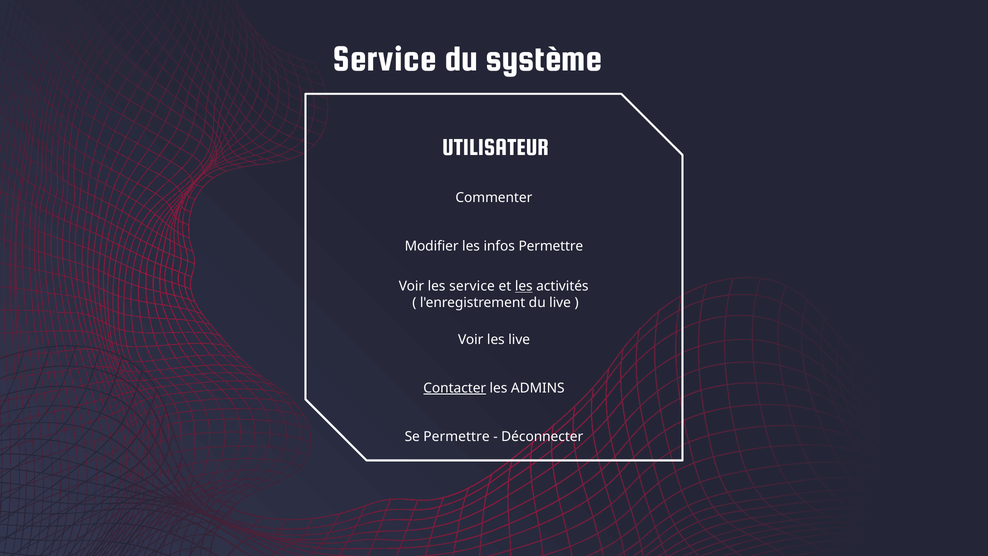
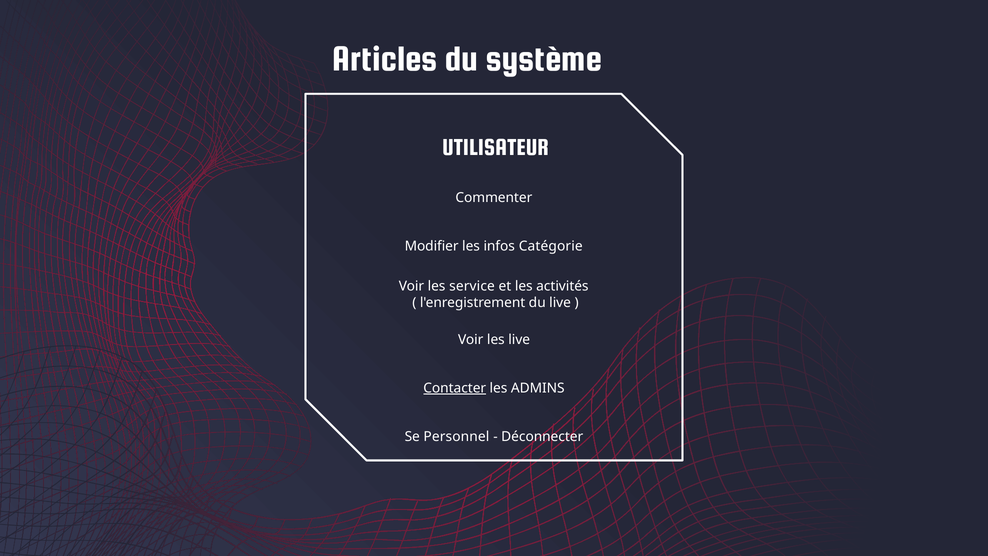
Service at (385, 58): Service -> Articles
infos Permettre: Permettre -> Catégorie
les at (524, 286) underline: present -> none
Se Permettre: Permettre -> Personnel
